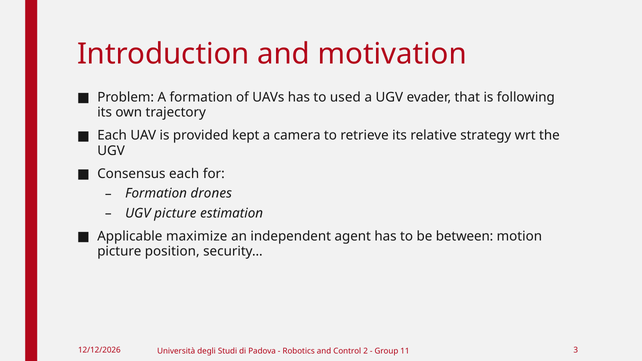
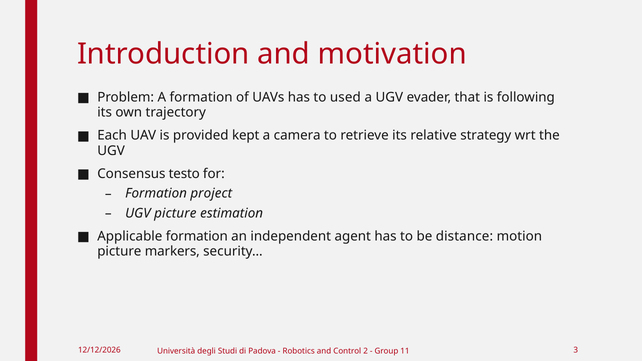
Consensus each: each -> testo
drones: drones -> project
Applicable maximize: maximize -> formation
between: between -> distance
position: position -> markers
